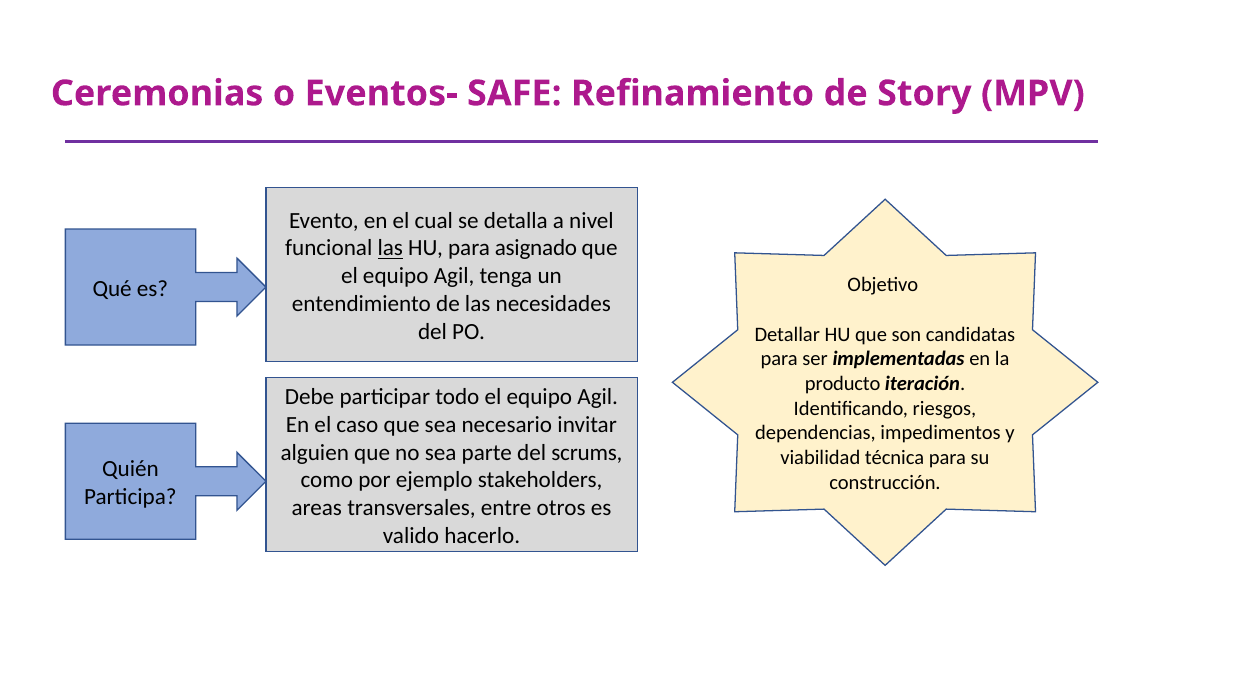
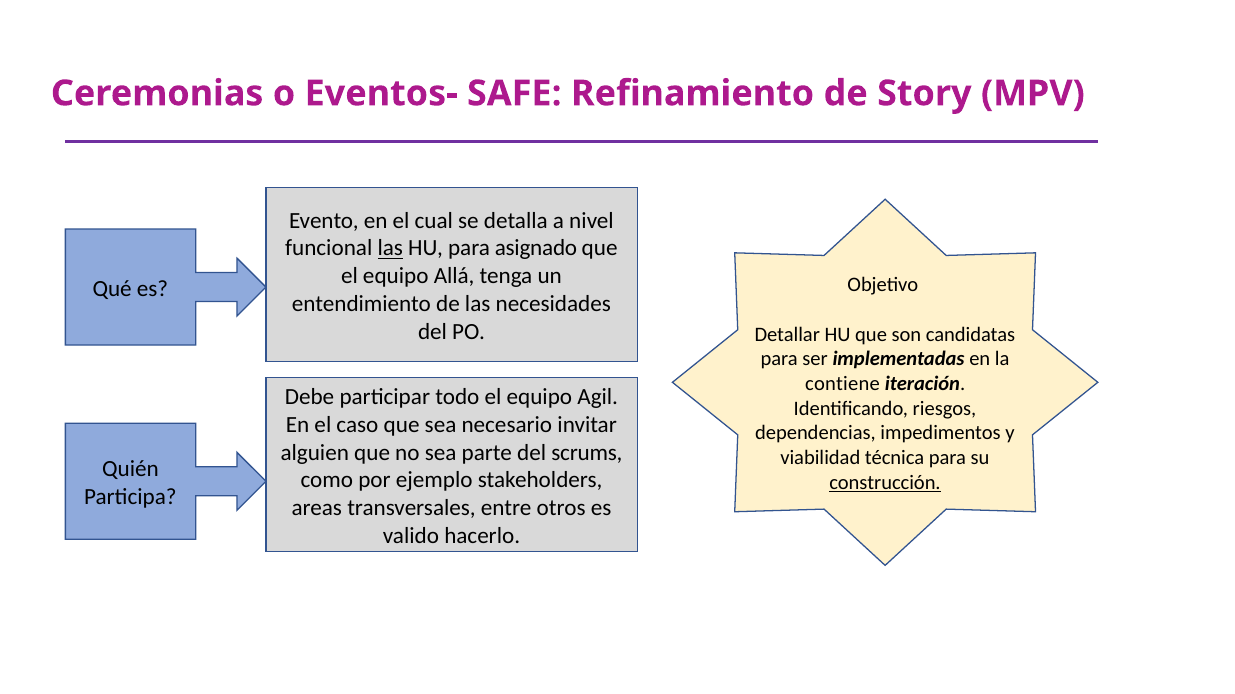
Agil at (454, 276): Agil -> Allá
producto: producto -> contiene
construcción underline: none -> present
